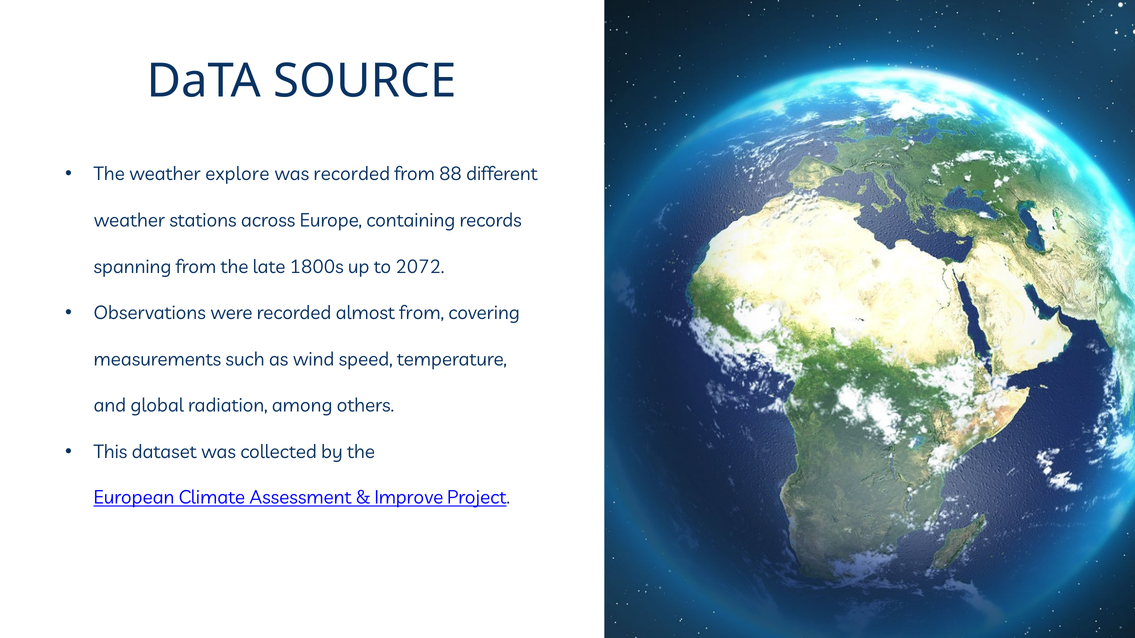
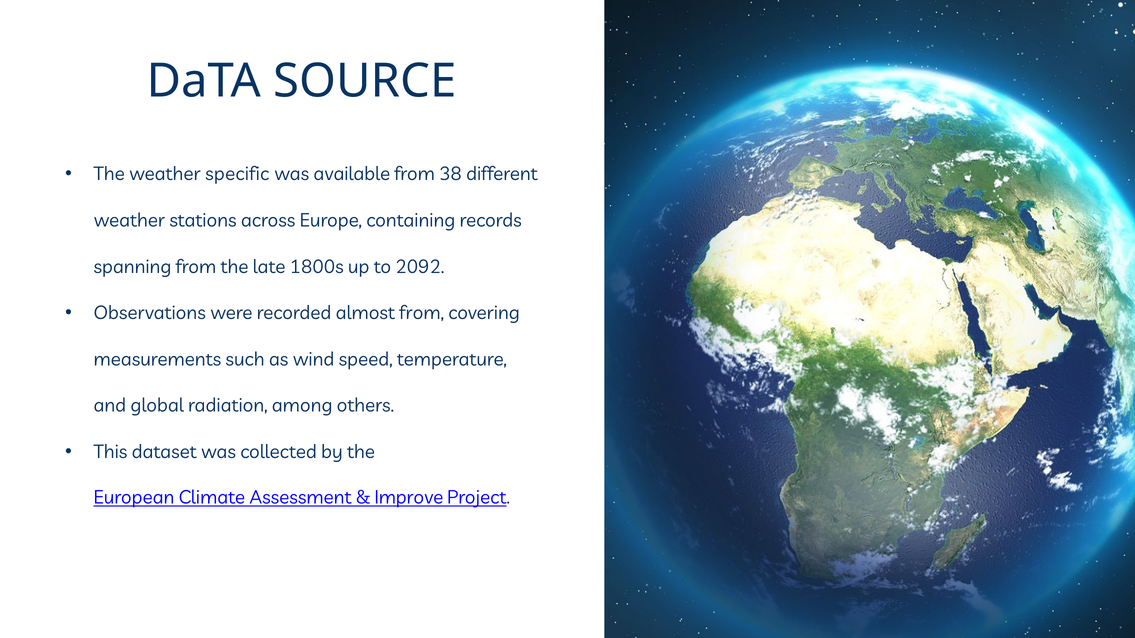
explore: explore -> specific
was recorded: recorded -> available
88: 88 -> 38
2072: 2072 -> 2092
